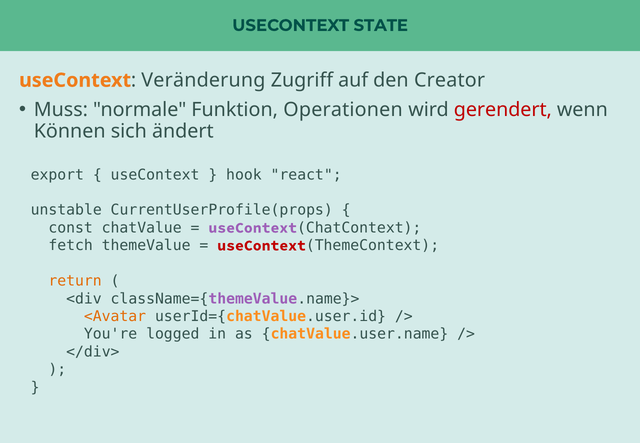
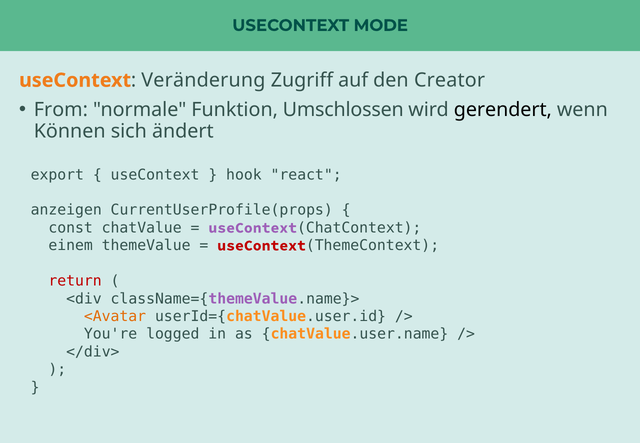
STATE: STATE -> MODE
Muss: Muss -> From
Operationen: Operationen -> Umschlossen
gerendert colour: red -> black
unstable: unstable -> anzeigen
fetch: fetch -> einem
return colour: orange -> red
